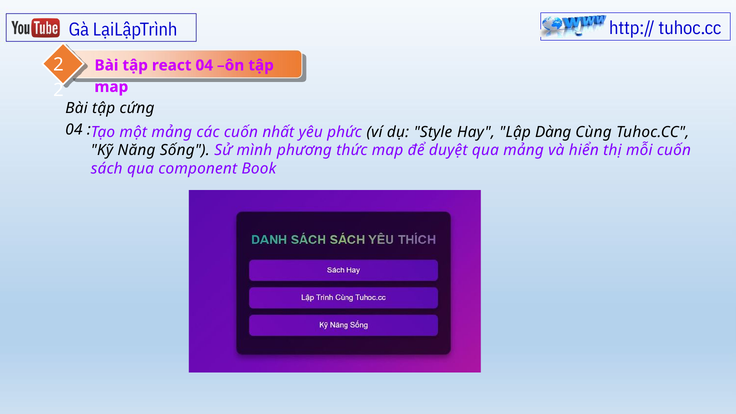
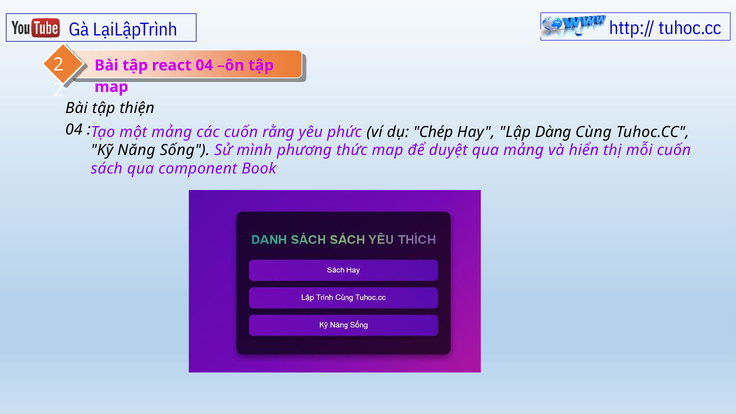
cứng: cứng -> thiện
nhất: nhất -> rằng
Style: Style -> Chép
